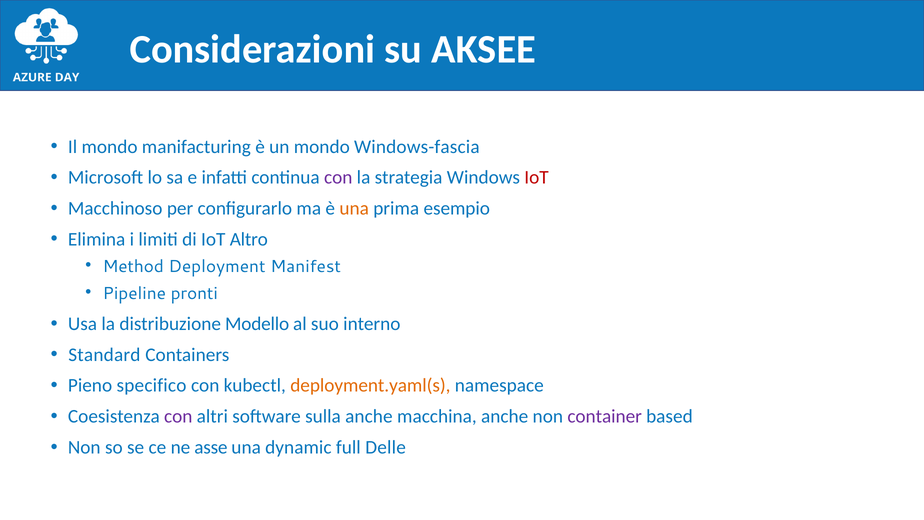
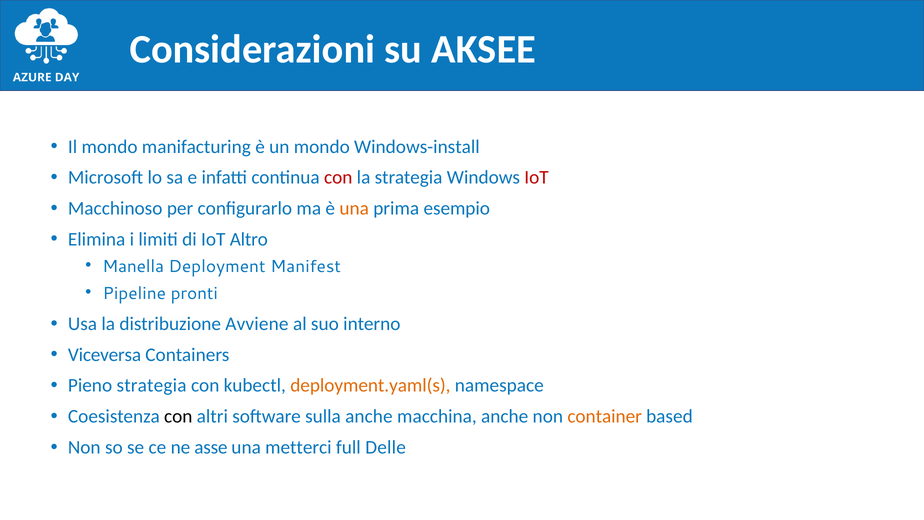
Windows-fascia: Windows-fascia -> Windows-install
con at (338, 177) colour: purple -> red
Method: Method -> Manella
Modello: Modello -> Avviene
Standard: Standard -> Viceversa
Pieno specifico: specifico -> strategia
con at (178, 416) colour: purple -> black
container colour: purple -> orange
dynamic: dynamic -> metterci
